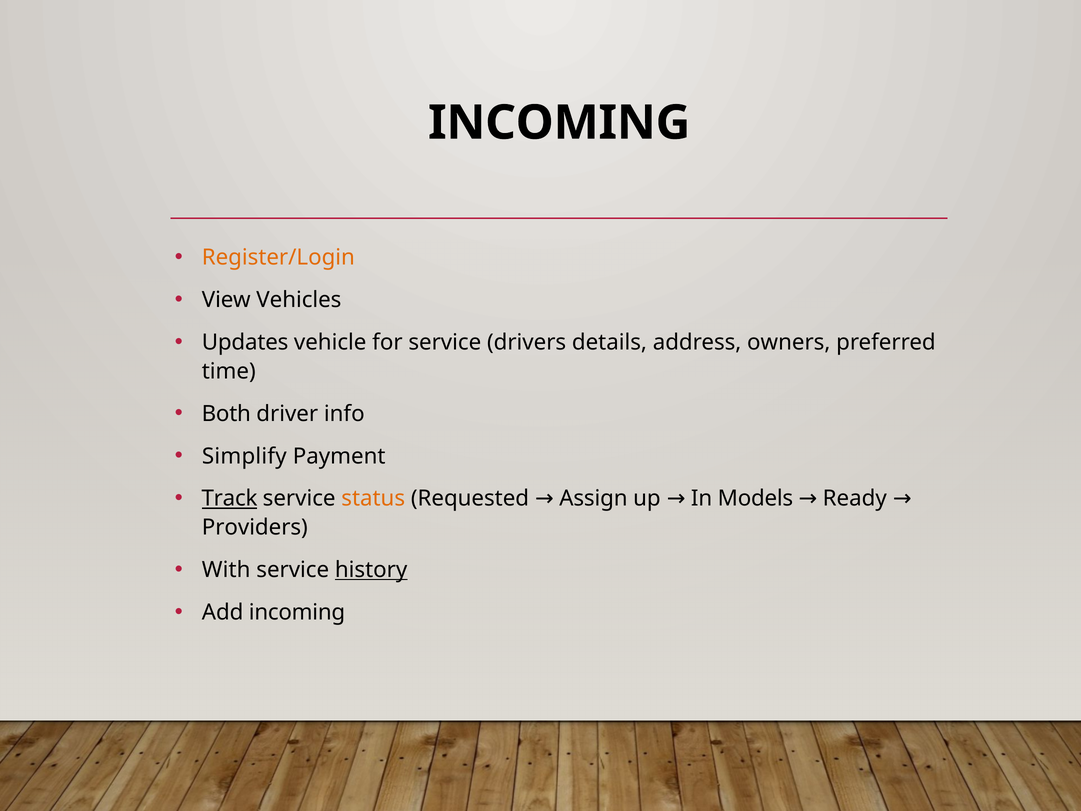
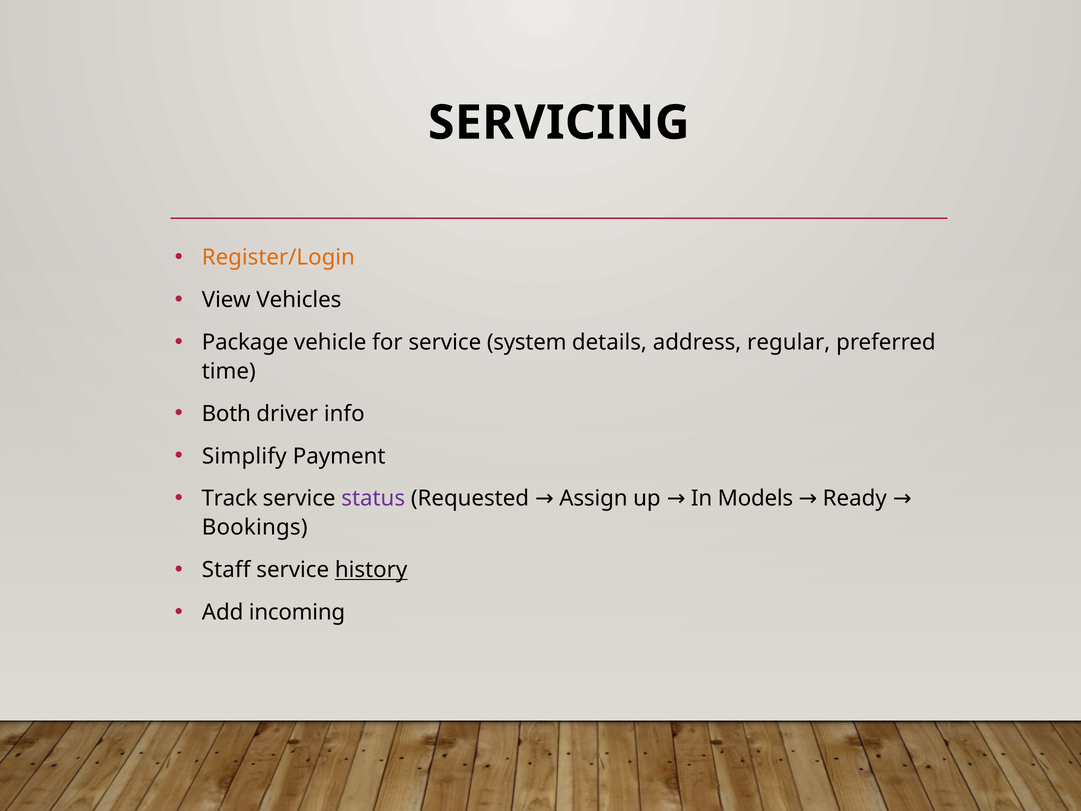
INCOMING at (559, 123): INCOMING -> SERVICING
Updates: Updates -> Package
drivers: drivers -> system
owners: owners -> regular
Track underline: present -> none
status colour: orange -> purple
Providers: Providers -> Bookings
With: With -> Staff
